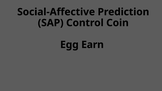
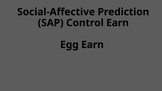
Control Coin: Coin -> Earn
